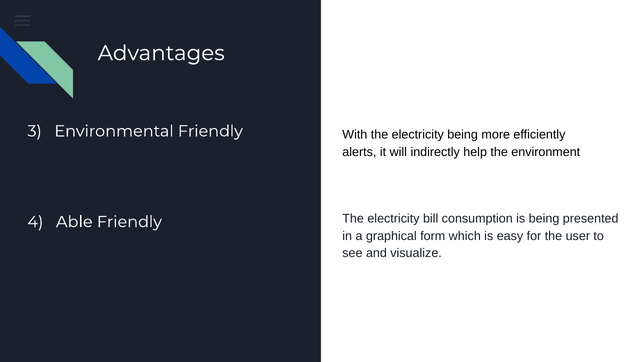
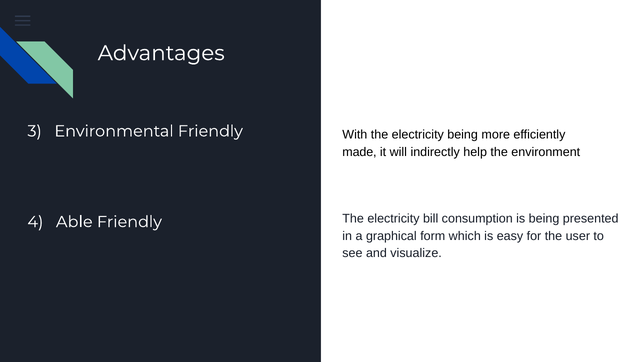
alerts: alerts -> made
